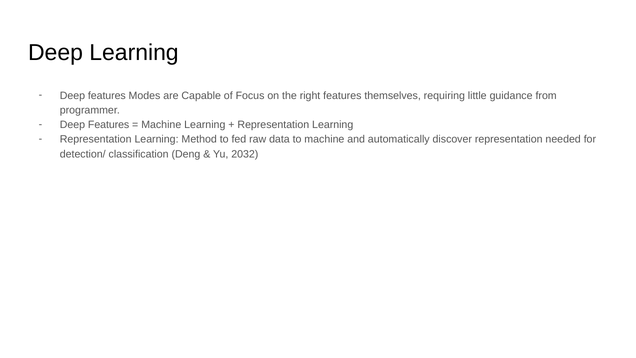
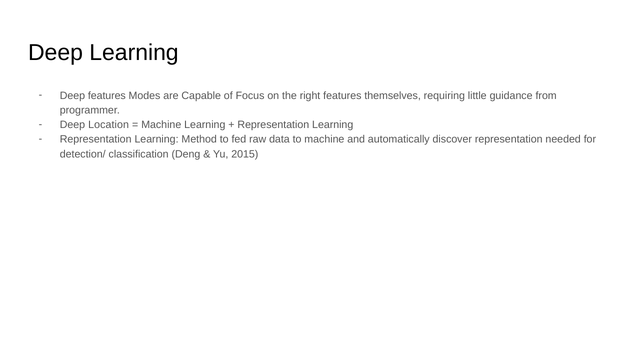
Features at (109, 125): Features -> Location
2032: 2032 -> 2015
